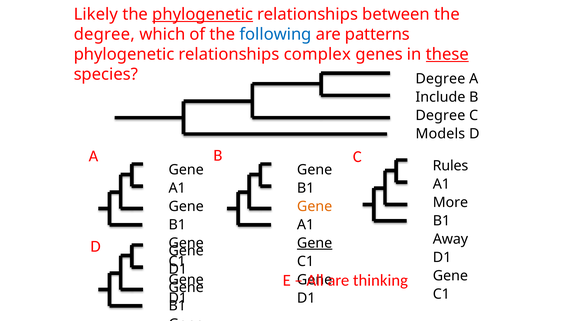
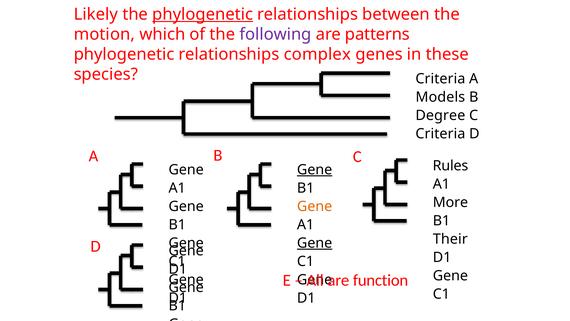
degree at (104, 34): degree -> motion
following colour: blue -> purple
these underline: present -> none
species Degree: Degree -> Criteria
Include: Include -> Models
Models at (440, 134): Models -> Criteria
Gene at (315, 170) underline: none -> present
Away: Away -> Their
thinking: thinking -> function
